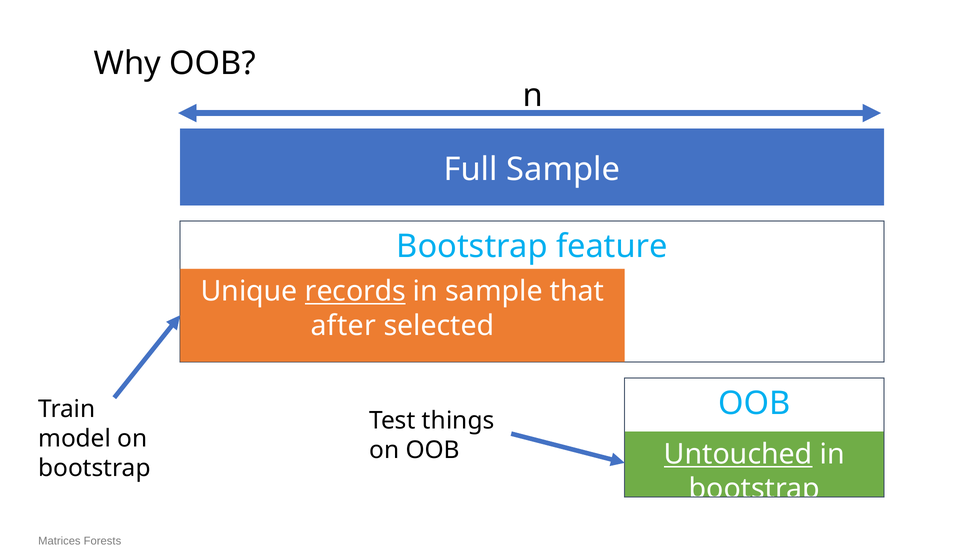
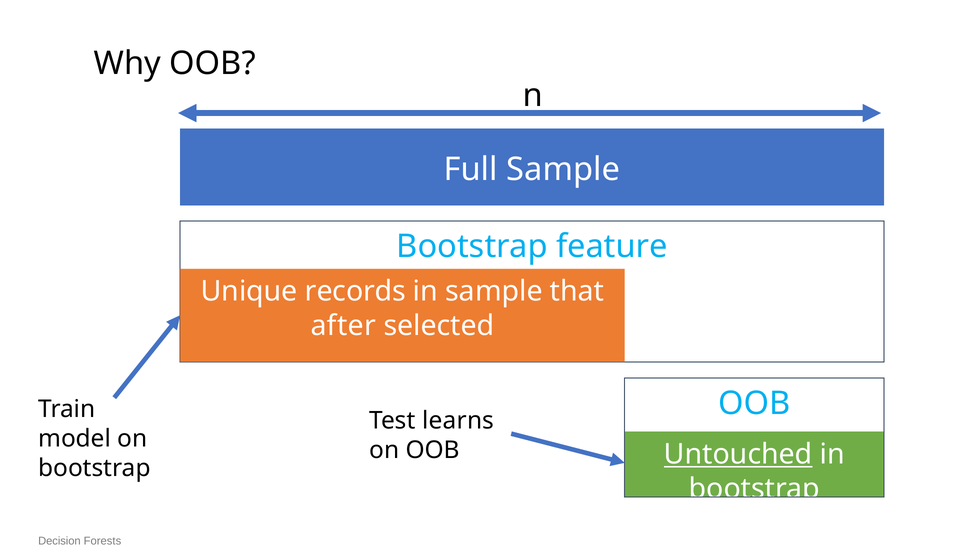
records underline: present -> none
things: things -> learns
Matrices: Matrices -> Decision
